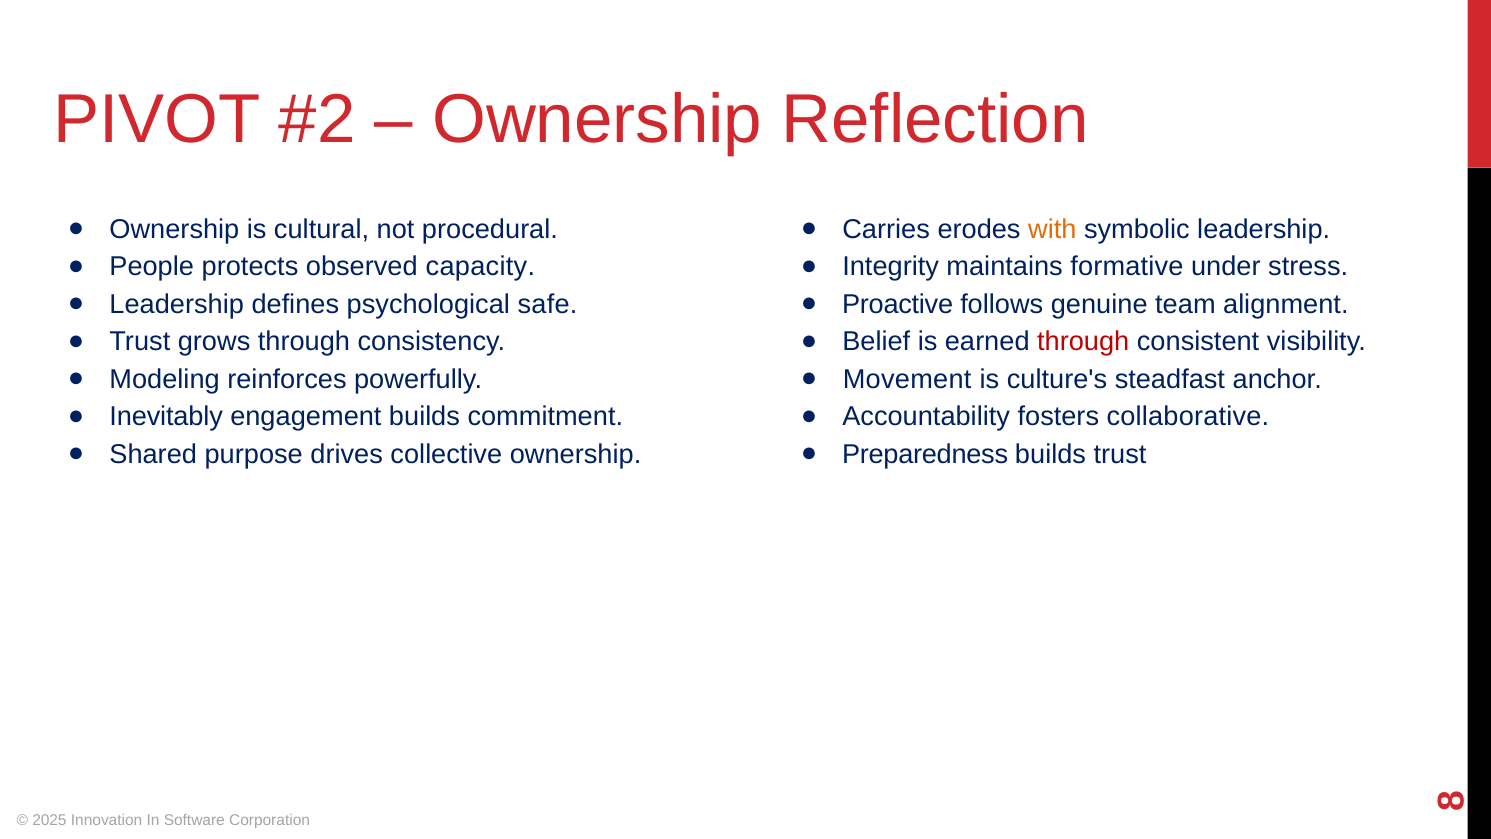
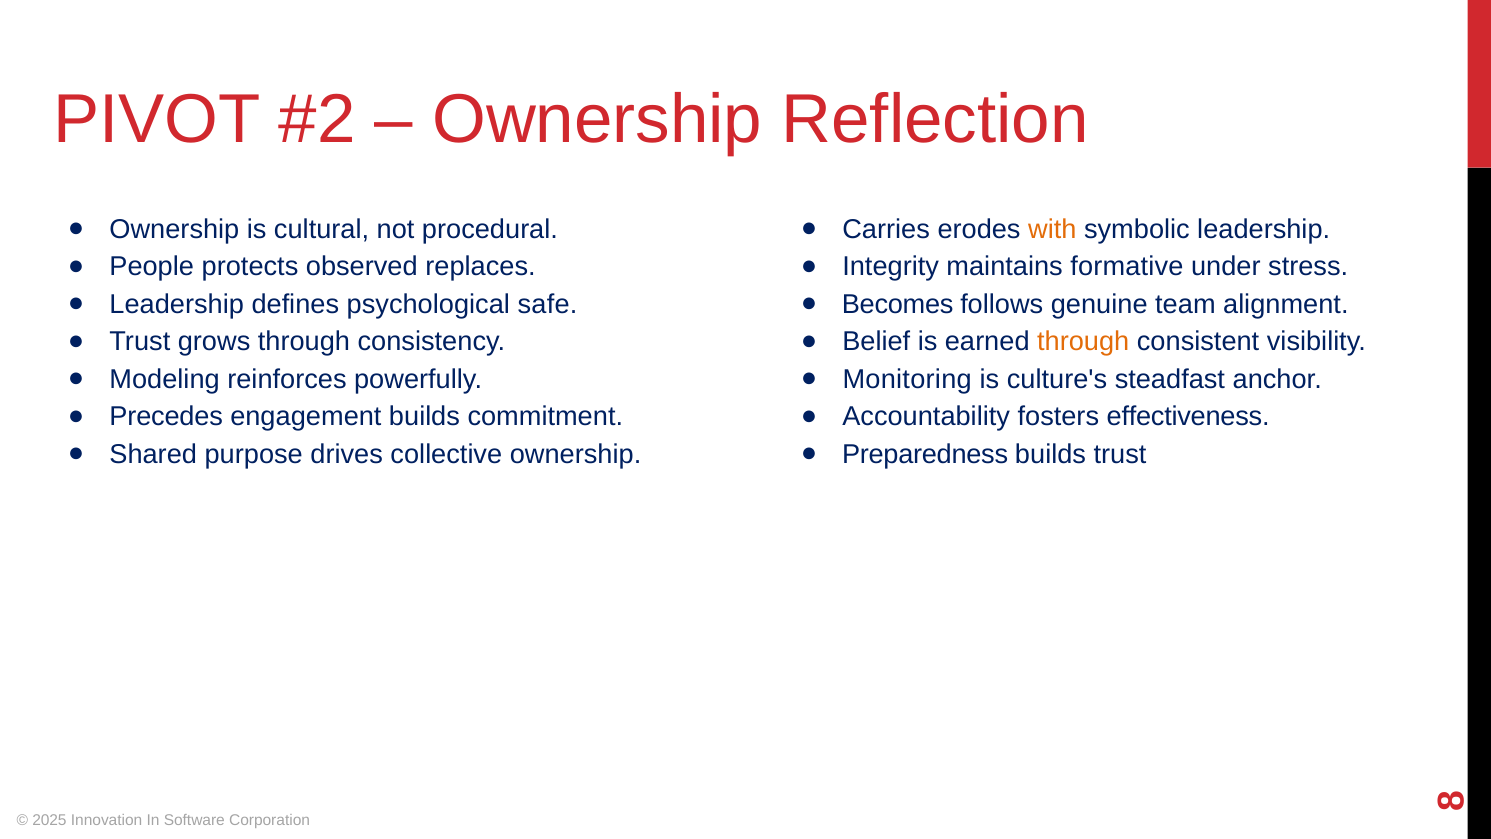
capacity: capacity -> replaces
Proactive: Proactive -> Becomes
through at (1083, 342) colour: red -> orange
Movement: Movement -> Monitoring
Inevitably: Inevitably -> Precedes
collaborative: collaborative -> effectiveness
